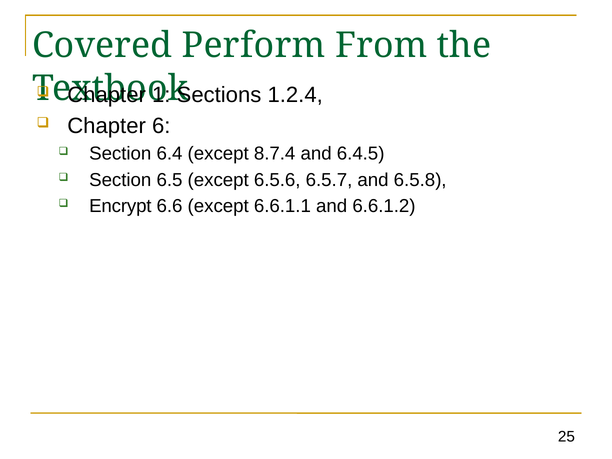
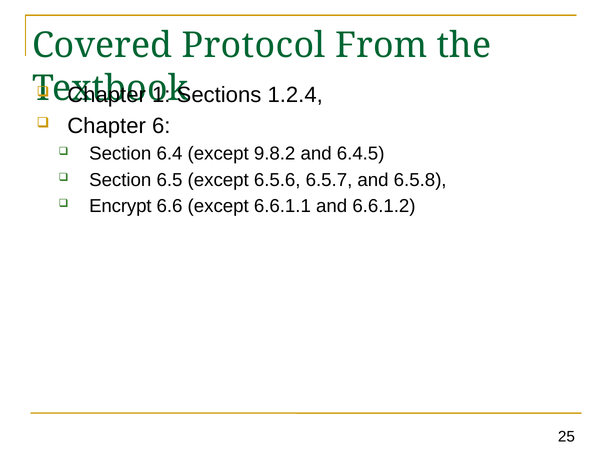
Perform: Perform -> Protocol
8.7.4: 8.7.4 -> 9.8.2
